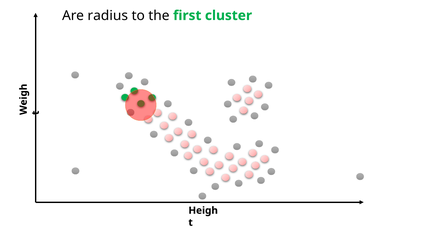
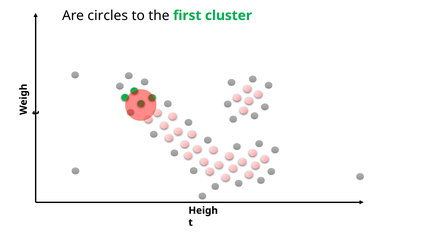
radius: radius -> circles
